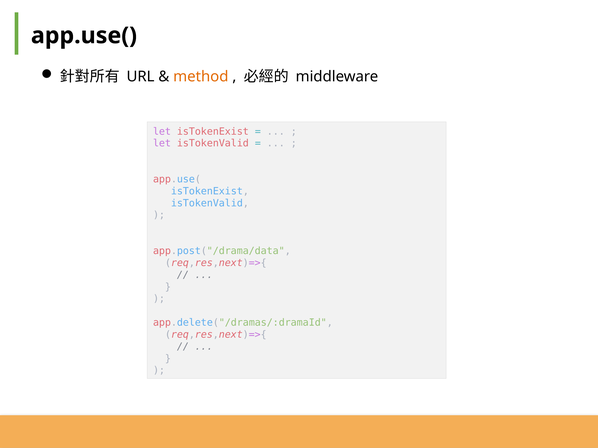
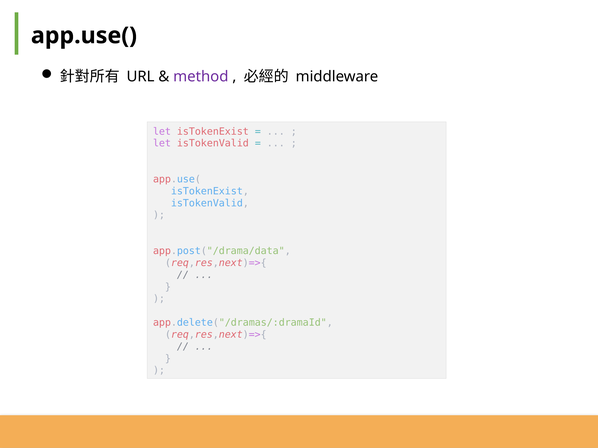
method colour: orange -> purple
